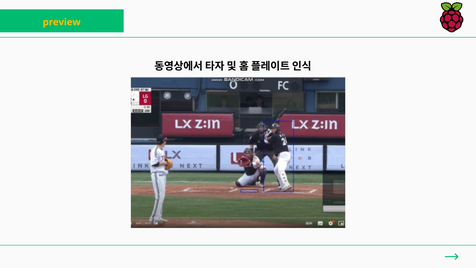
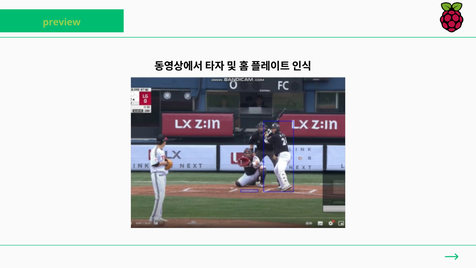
preview colour: yellow -> light green
